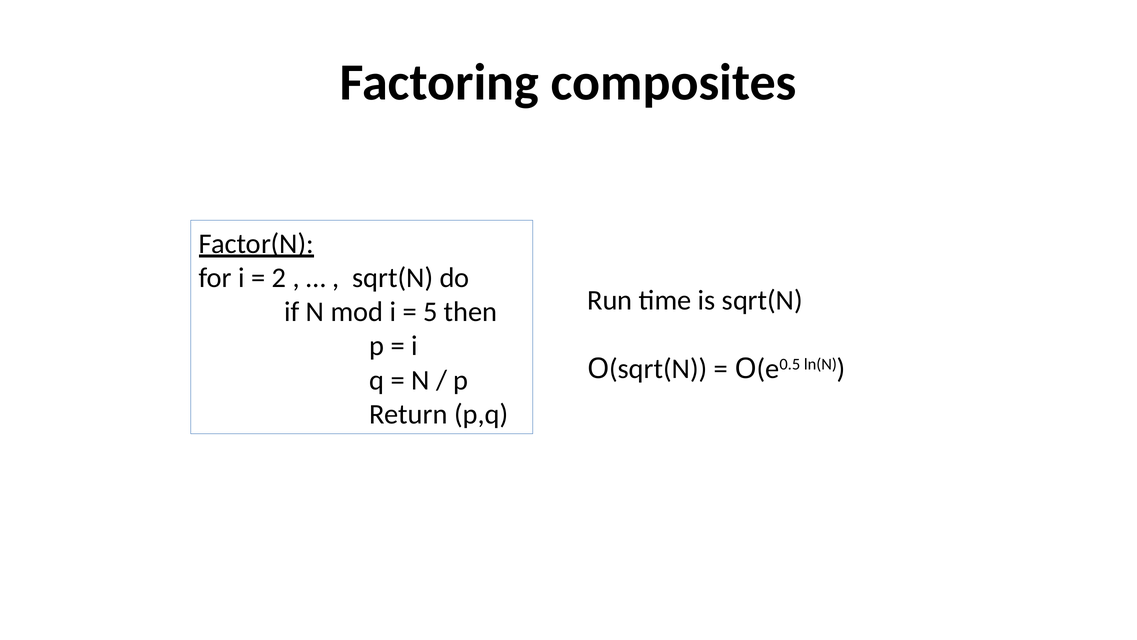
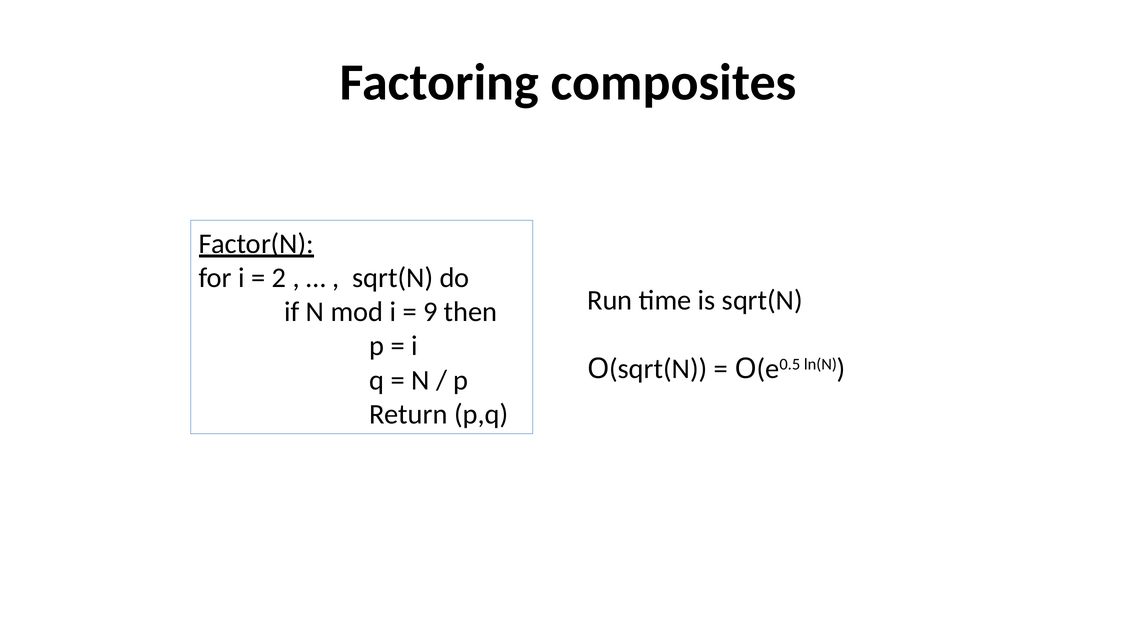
5: 5 -> 9
